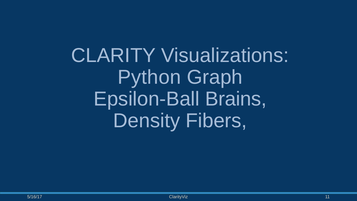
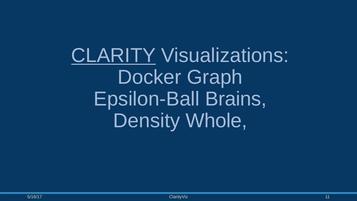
CLARITY underline: none -> present
Python: Python -> Docker
Fibers: Fibers -> Whole
